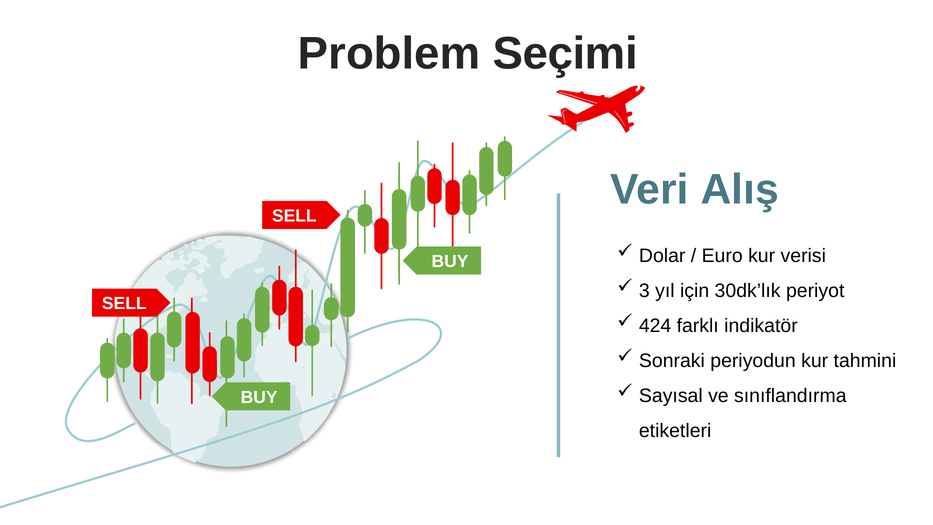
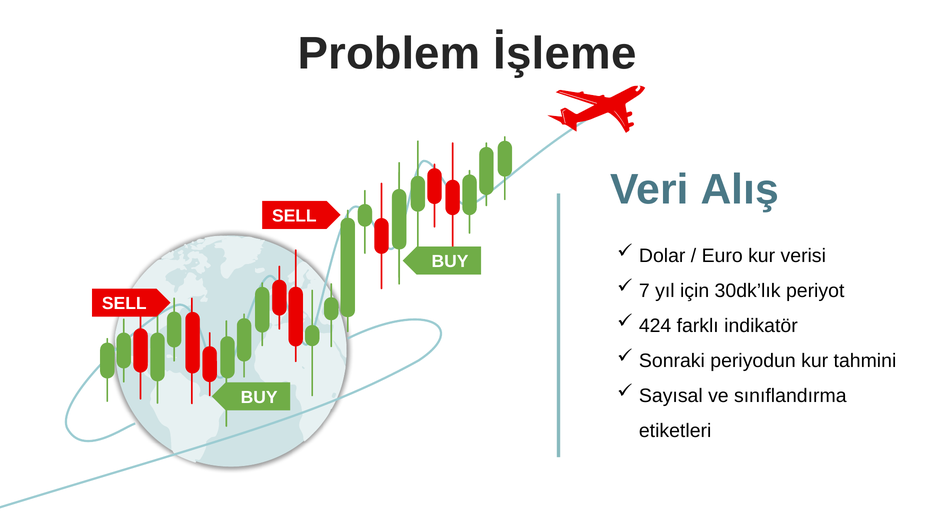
Seçimi: Seçimi -> İşleme
3: 3 -> 7
